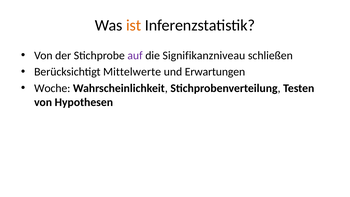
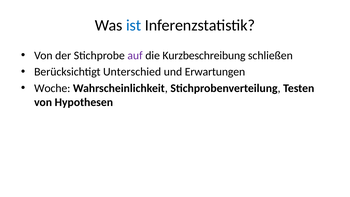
ist colour: orange -> blue
Signifikanzniveau: Signifikanzniveau -> Kurzbeschreibung
Mittelwerte: Mittelwerte -> Unterschied
